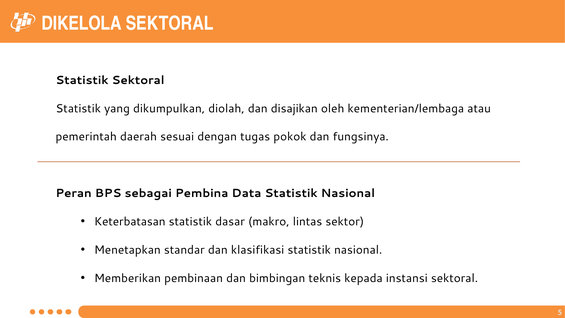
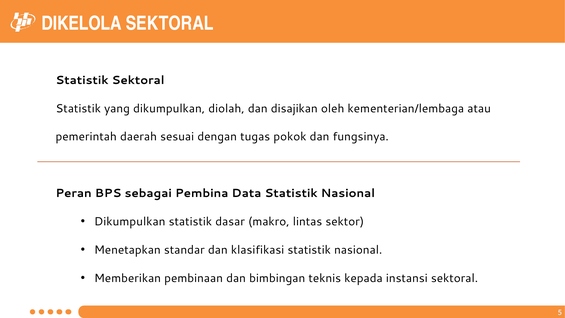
Keterbatasan at (130, 221): Keterbatasan -> Dikumpulkan
